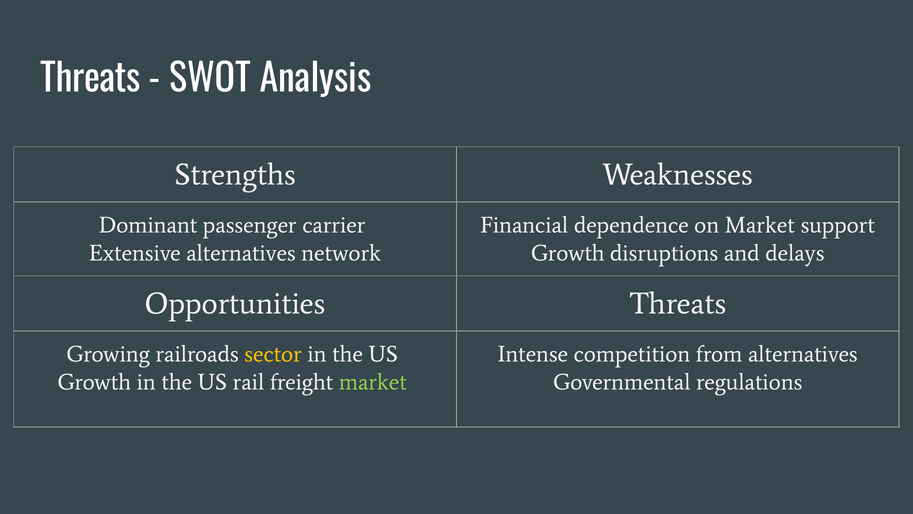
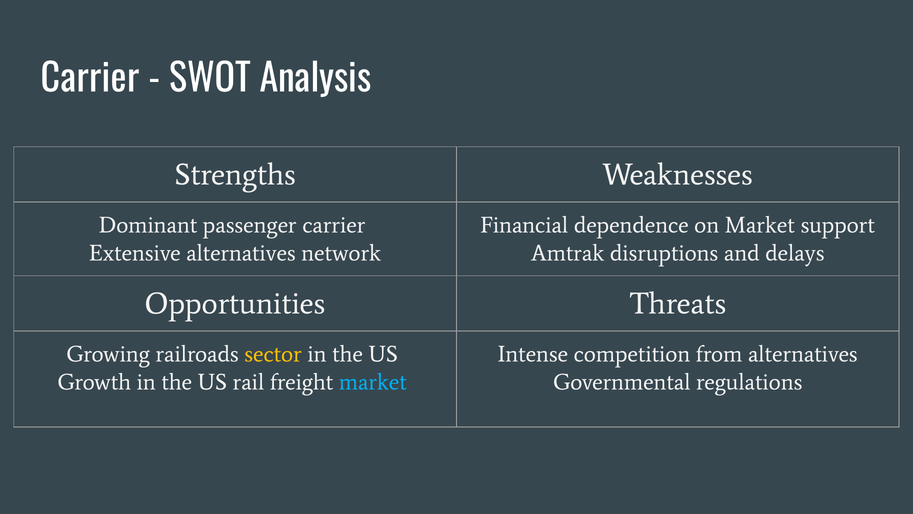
Threats at (90, 79): Threats -> Carrier
Growth at (568, 253): Growth -> Amtrak
market at (373, 382) colour: light green -> light blue
